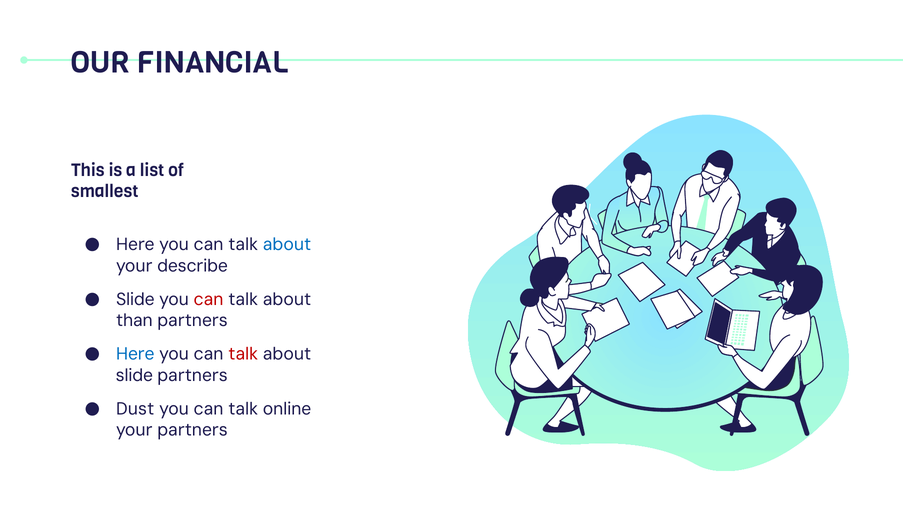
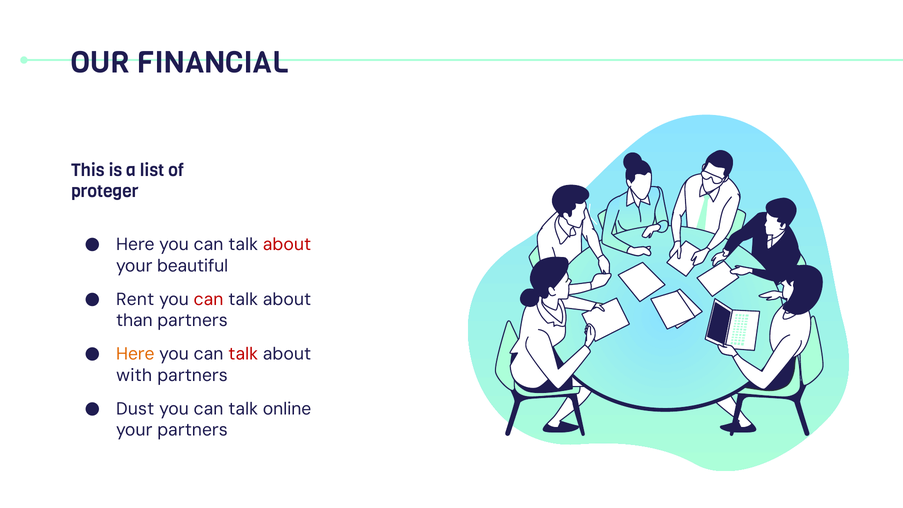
smallest: smallest -> proteger
about at (287, 245) colour: blue -> red
describe: describe -> beautiful
Slide at (135, 299): Slide -> Rent
Here at (135, 354) colour: blue -> orange
slide at (134, 375): slide -> with
